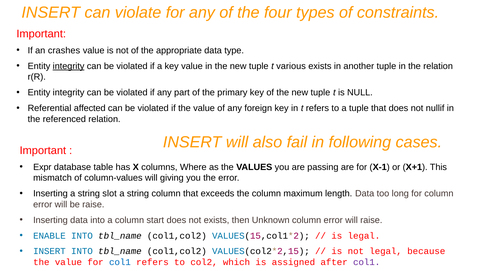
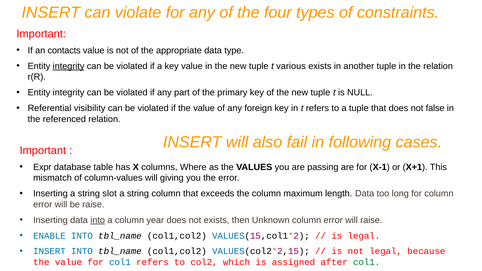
crashes: crashes -> contacts
affected: affected -> visibility
nullif: nullif -> false
into at (98, 220) underline: none -> present
start: start -> year
col1 at (367, 262) colour: purple -> green
